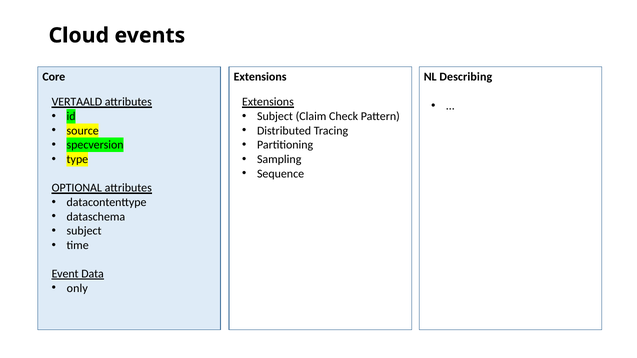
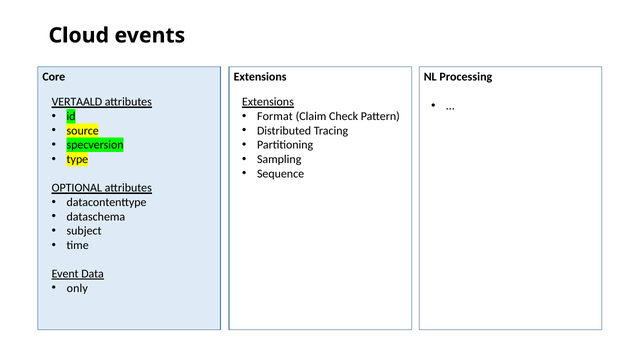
Describing: Describing -> Processing
Subject at (275, 116): Subject -> Format
